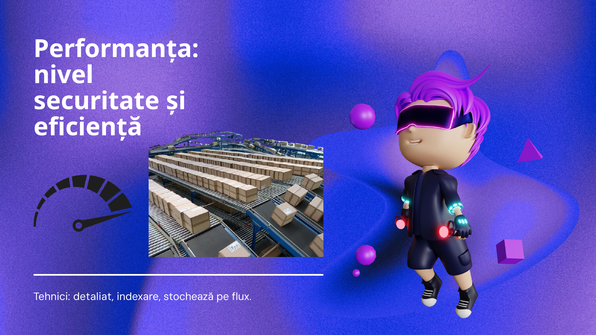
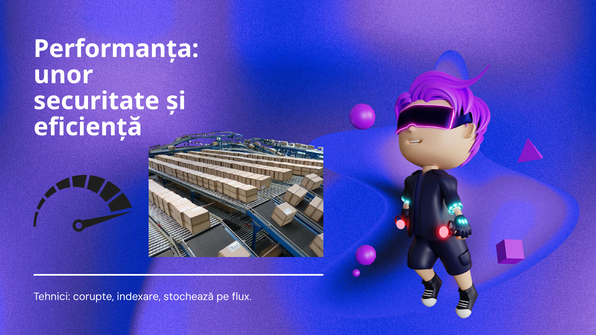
nivel: nivel -> unor
detaliat: detaliat -> corupte
